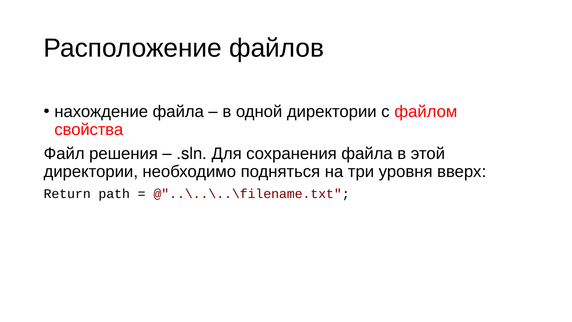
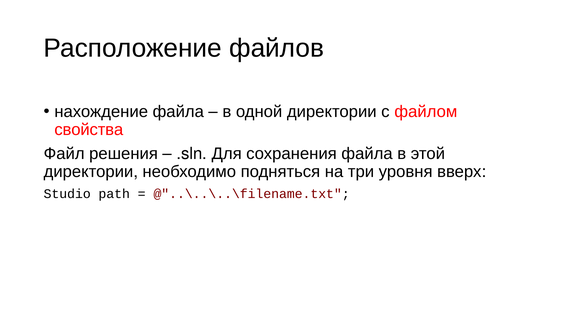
Return: Return -> Studio
